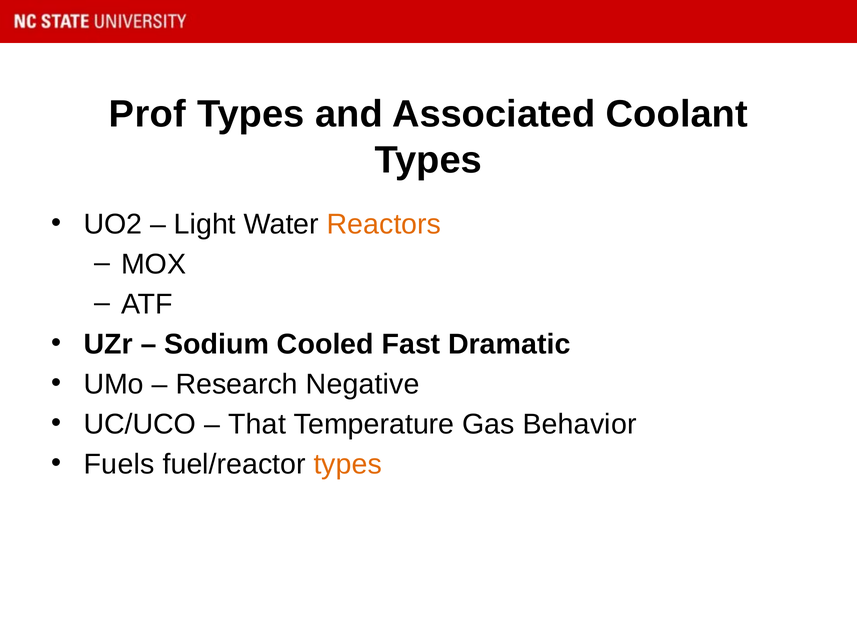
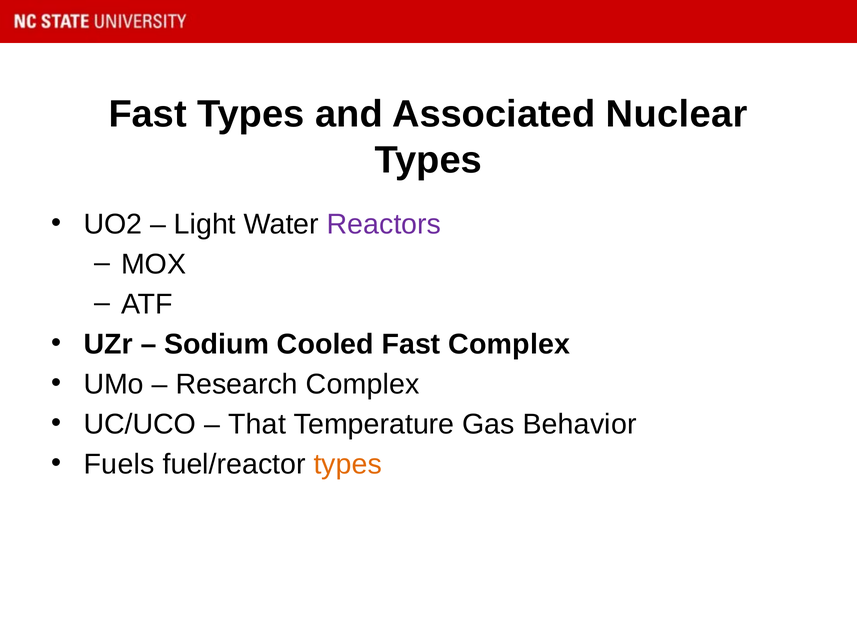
Prof at (147, 114): Prof -> Fast
Coolant: Coolant -> Nuclear
Reactors colour: orange -> purple
Fast Dramatic: Dramatic -> Complex
Research Negative: Negative -> Complex
